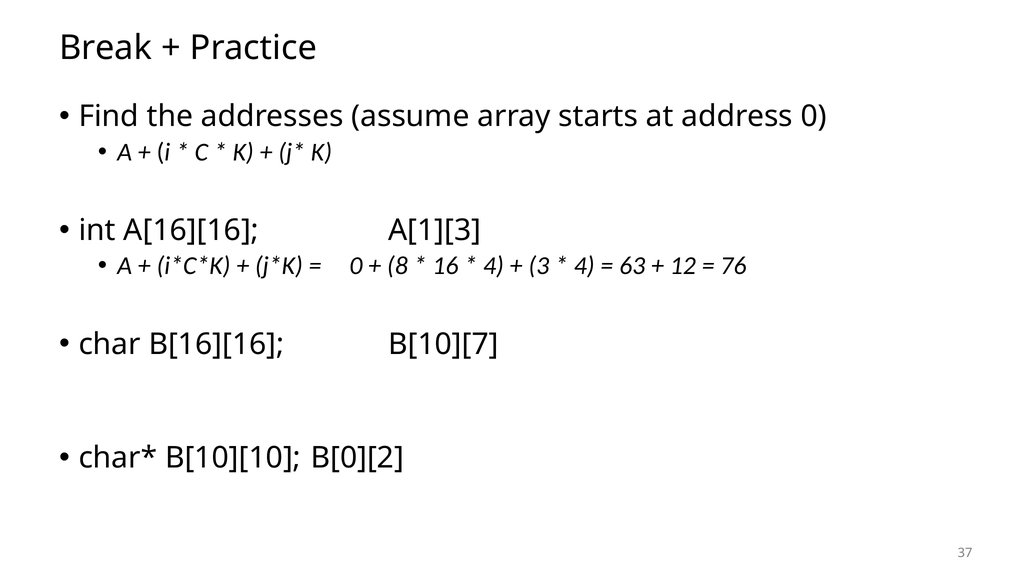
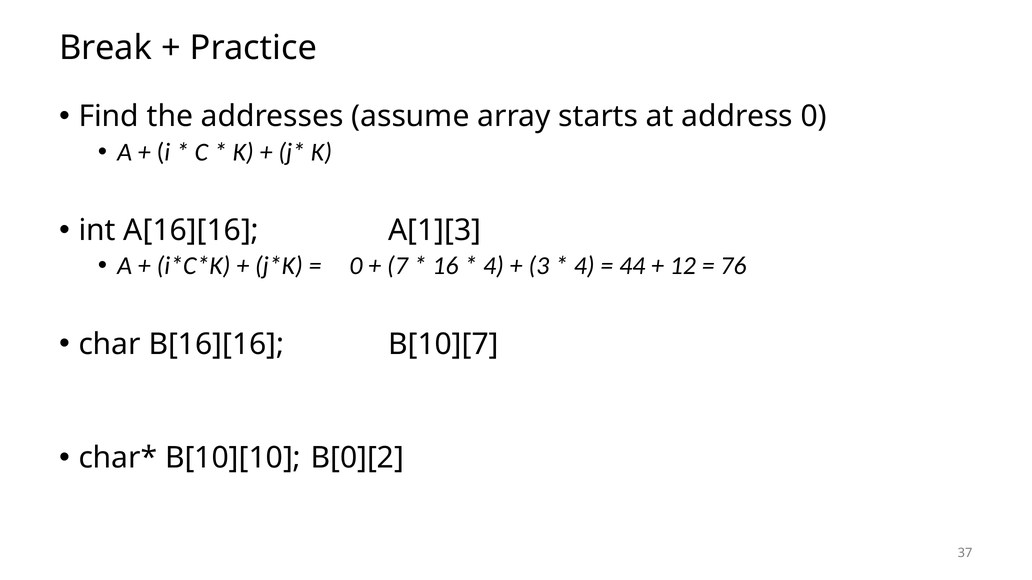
8: 8 -> 7
63: 63 -> 44
